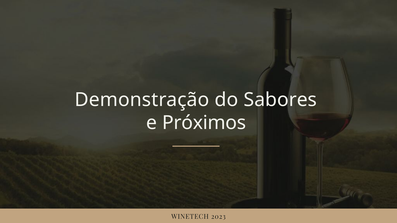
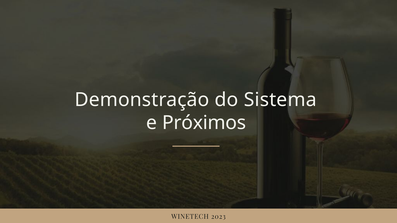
Sabores: Sabores -> Sistema
